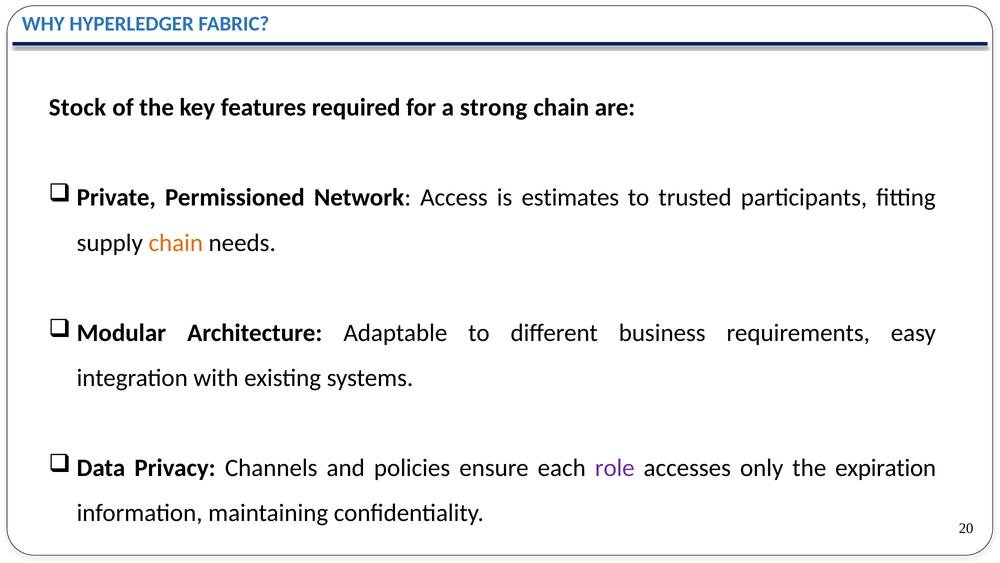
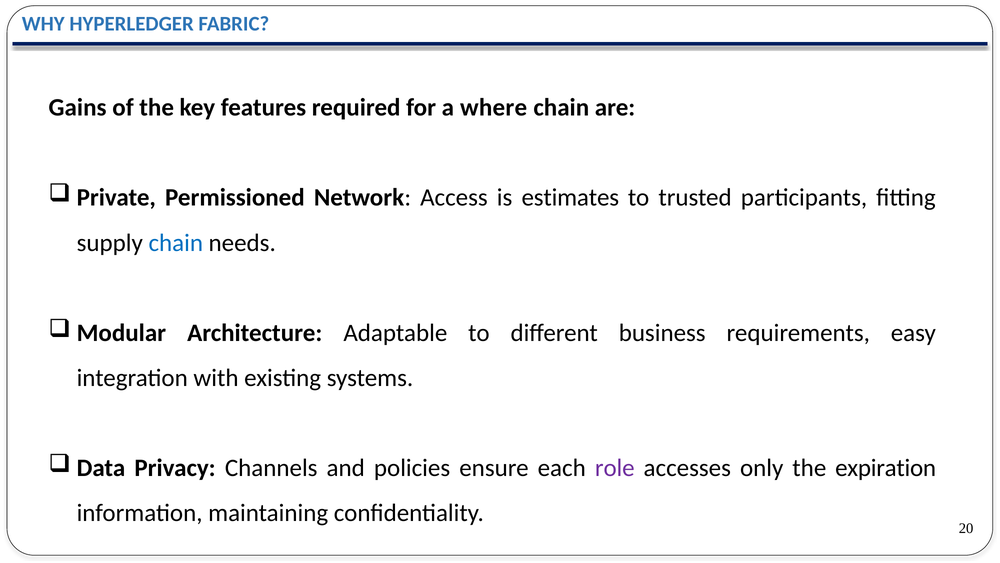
Stock: Stock -> Gains
strong: strong -> where
chain at (176, 243) colour: orange -> blue
